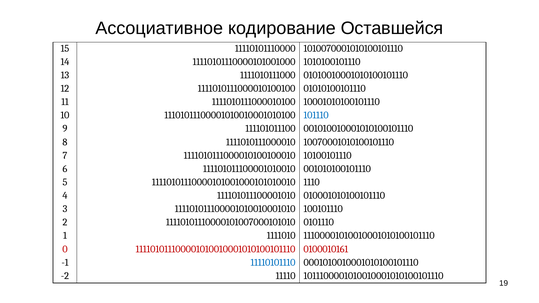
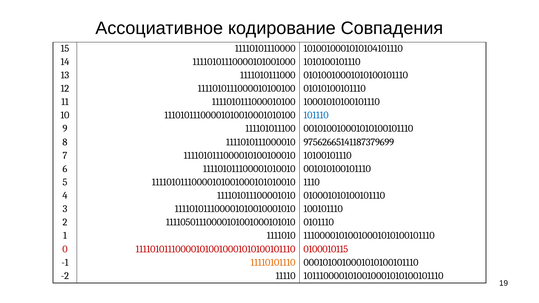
Оставшейся: Оставшейся -> Совпадения
1010070001010100101110: 1010070001010100101110 -> 1010010001010104101110
10070001010100101110: 10070001010100101110 -> 97562665141187379699
11110101110000101007000101010: 11110101110000101007000101010 -> 11110501110000101001000101010
0100010161: 0100010161 -> 0100010115
11110101110 colour: blue -> orange
